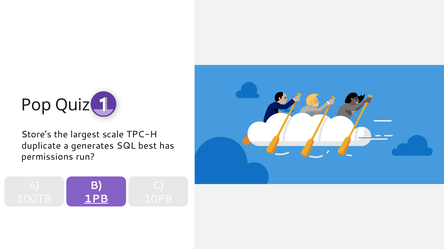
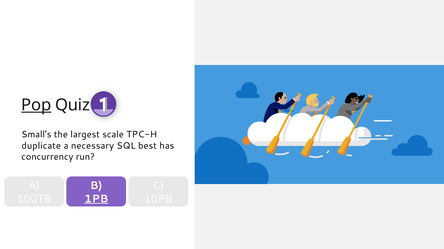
Pop underline: none -> present
Store’s: Store’s -> Small’s
generates: generates -> necessary
permissions: permissions -> concurrency
